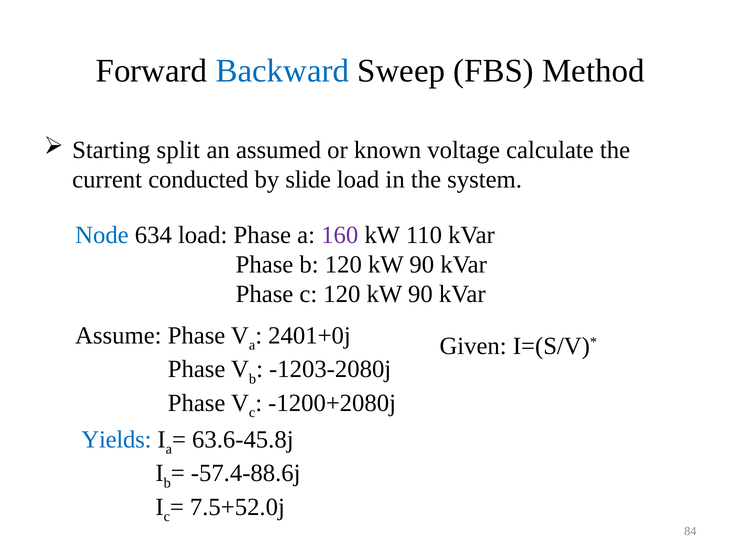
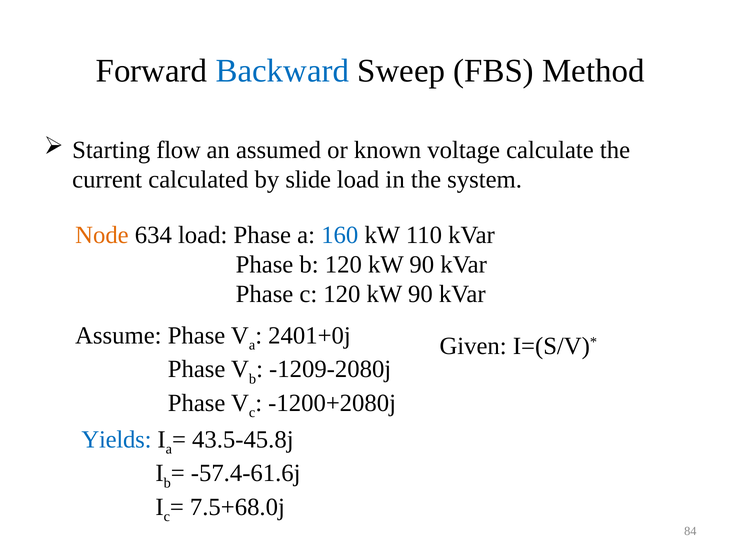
split: split -> flow
conducted: conducted -> calculated
Node colour: blue -> orange
160 colour: purple -> blue
-1203-2080j: -1203-2080j -> -1209-2080j
63.6-45.8j: 63.6-45.8j -> 43.5-45.8j
-57.4-88.6j: -57.4-88.6j -> -57.4-61.6j
7.5+52.0j: 7.5+52.0j -> 7.5+68.0j
